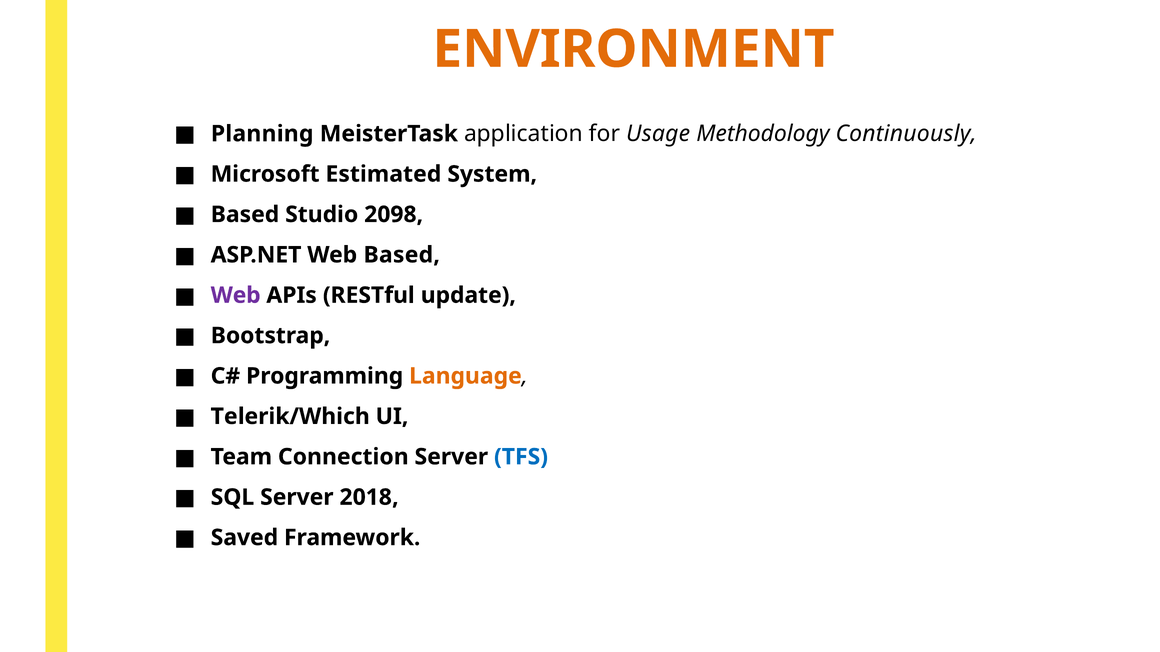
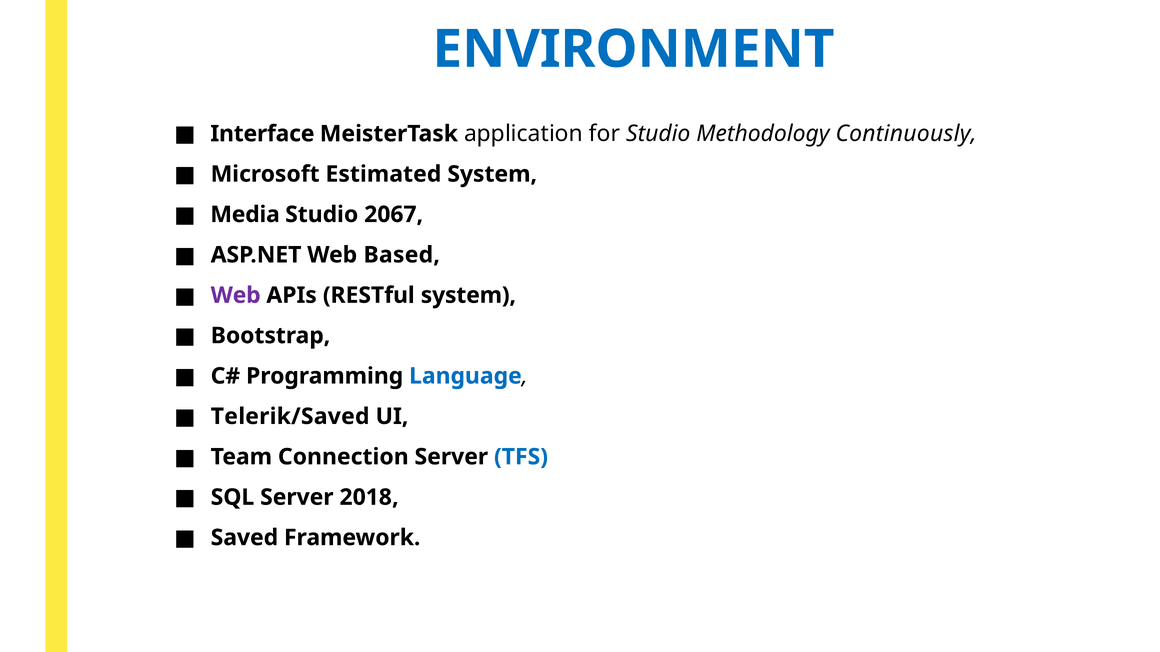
ENVIRONMENT colour: orange -> blue
Planning: Planning -> Interface
for Usage: Usage -> Studio
Based at (245, 215): Based -> Media
2098: 2098 -> 2067
RESTful update: update -> system
Language colour: orange -> blue
Telerik/Which: Telerik/Which -> Telerik/Saved
